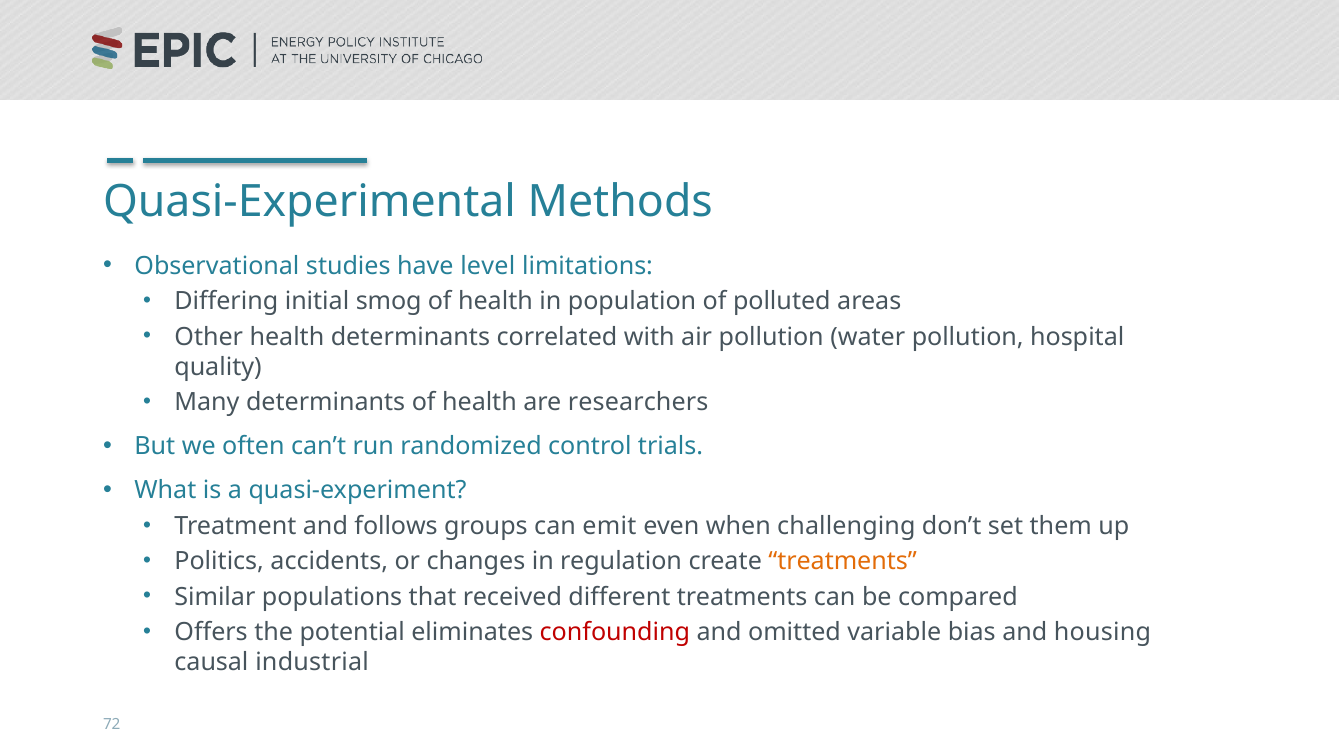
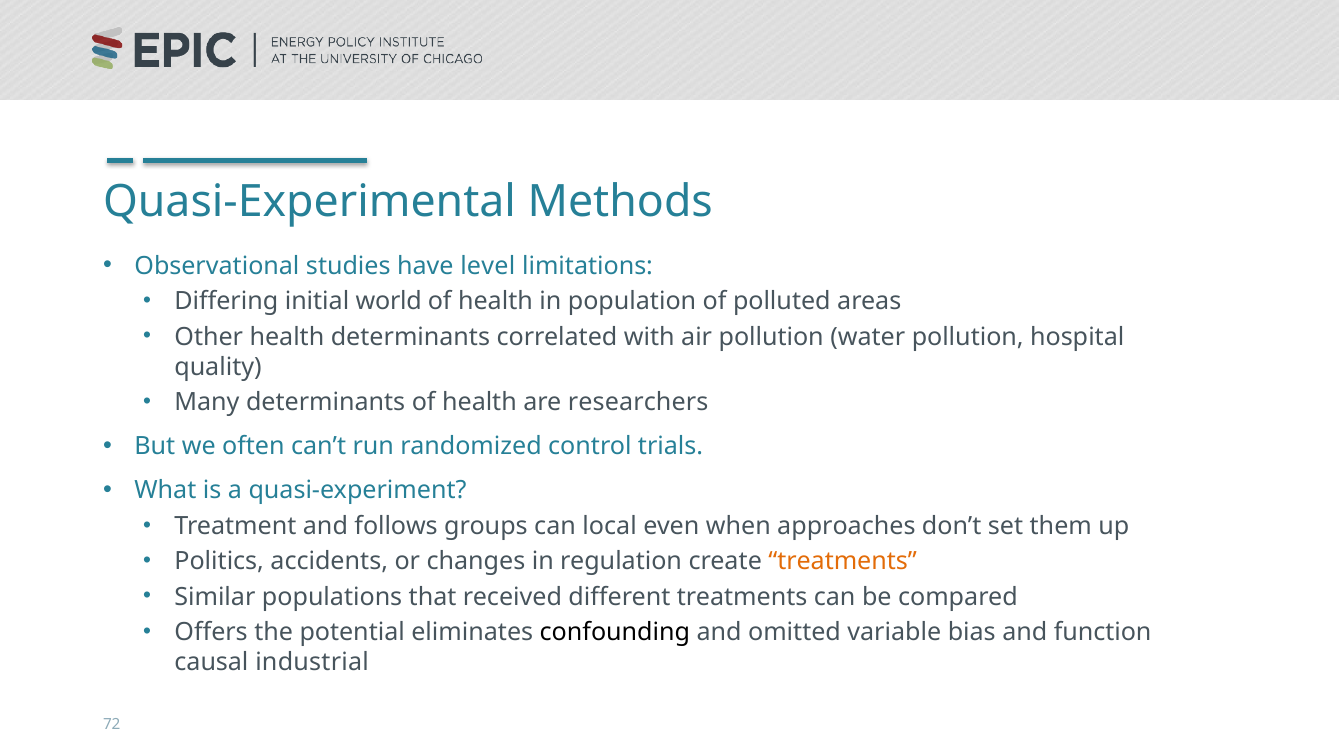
smog: smog -> world
emit: emit -> local
challenging: challenging -> approaches
confounding colour: red -> black
housing: housing -> function
